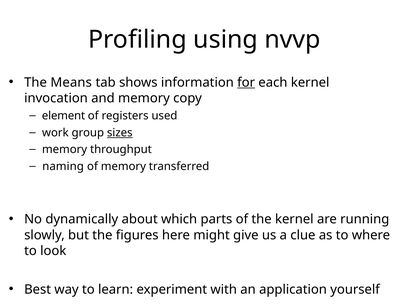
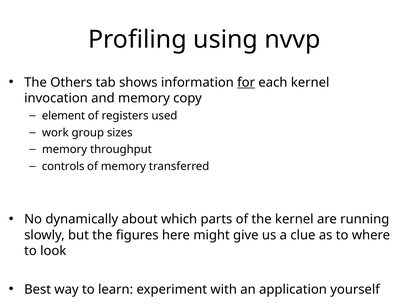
Means: Means -> Others
sizes underline: present -> none
naming: naming -> controls
